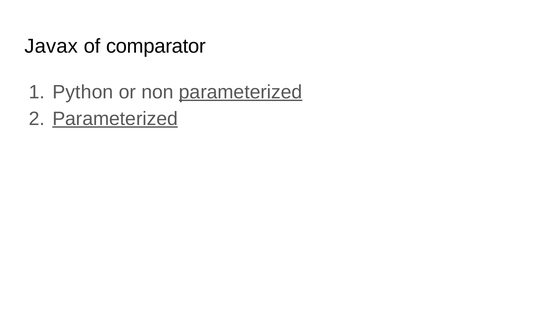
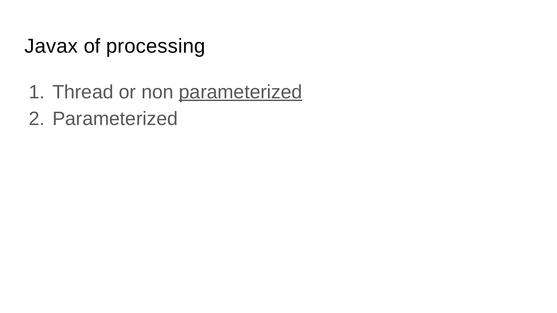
comparator: comparator -> processing
Python: Python -> Thread
Parameterized at (115, 119) underline: present -> none
